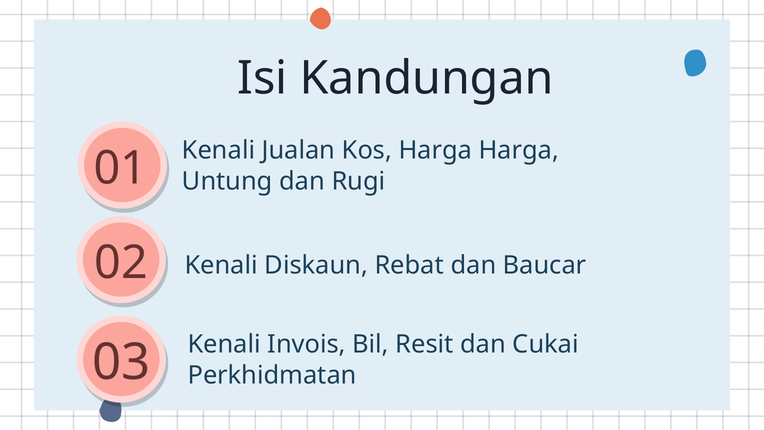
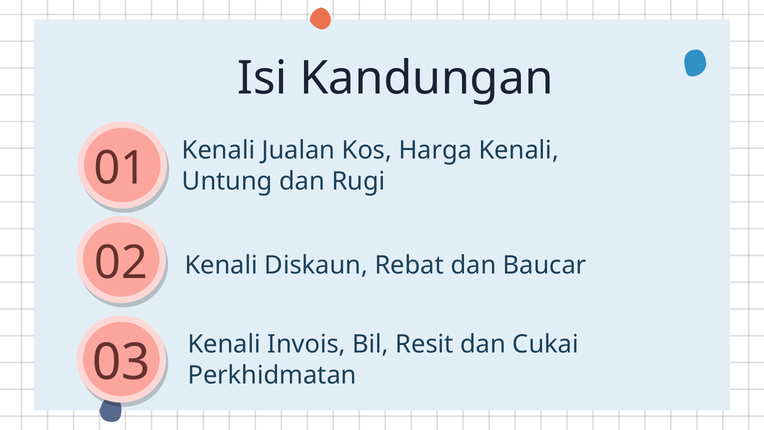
Harga Harga: Harga -> Kenali
